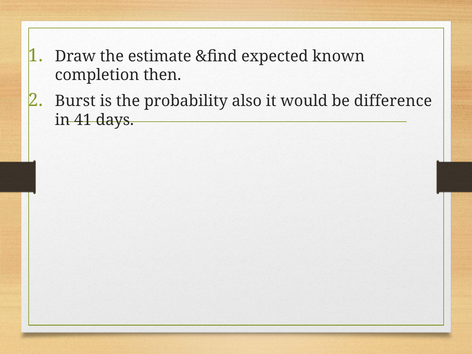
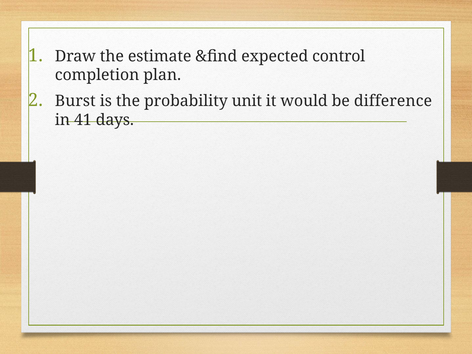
known: known -> control
then: then -> plan
also: also -> unit
